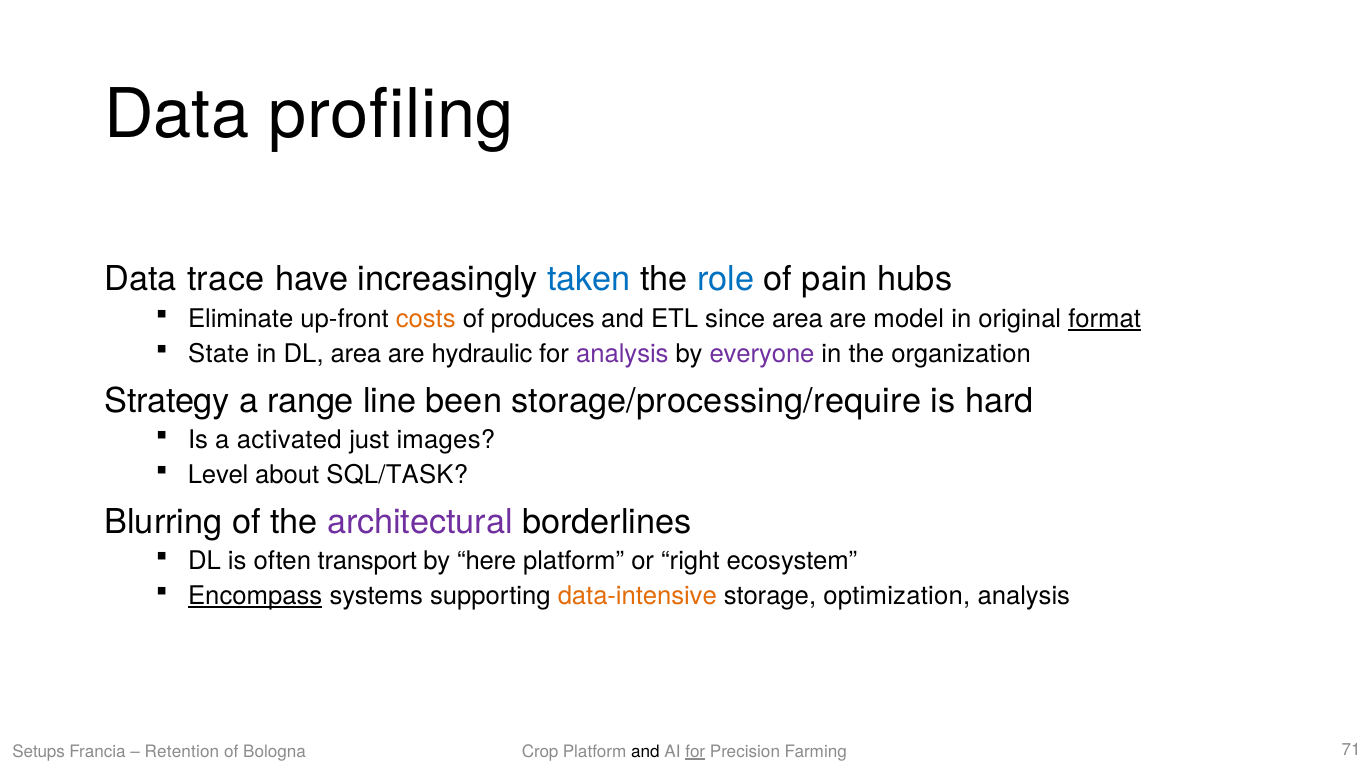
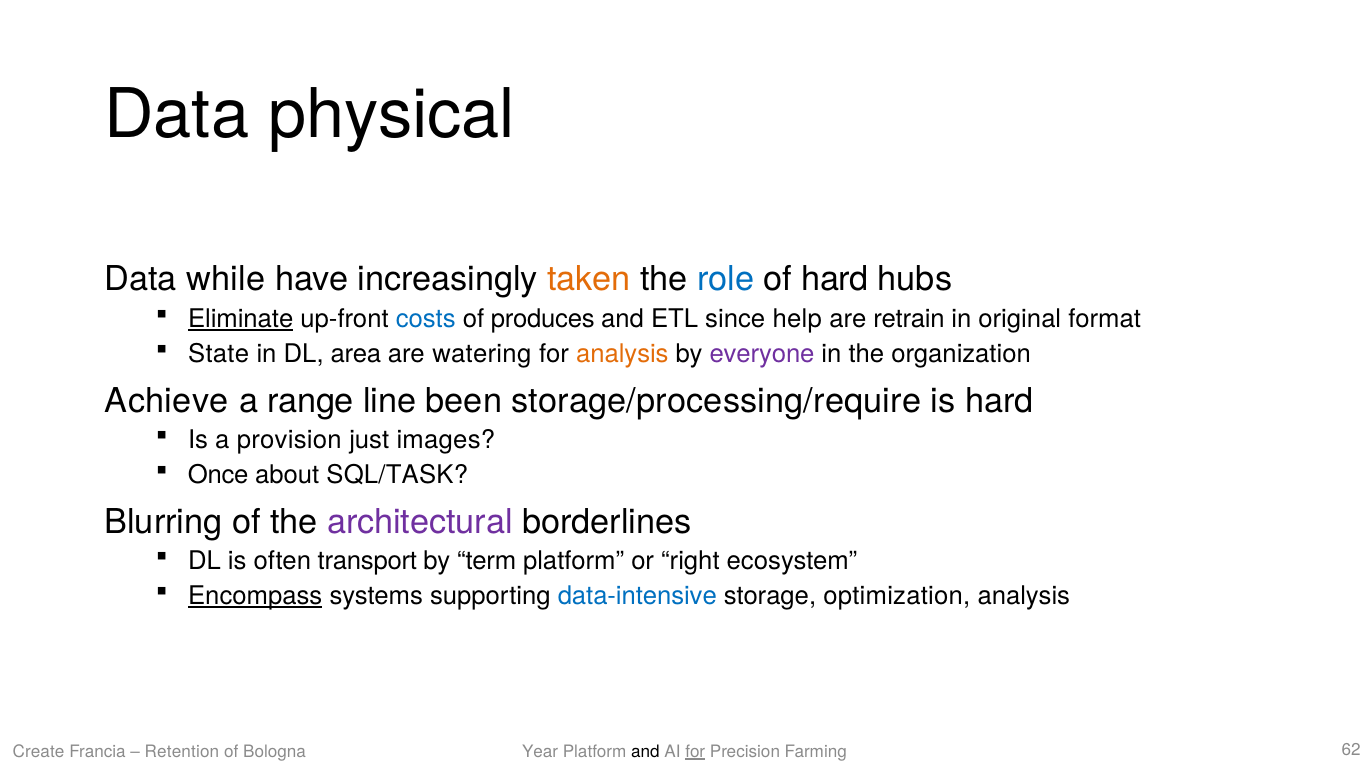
profiling: profiling -> physical
trace: trace -> while
taken colour: blue -> orange
of pain: pain -> hard
Eliminate underline: none -> present
costs colour: orange -> blue
since area: area -> help
model: model -> retrain
format underline: present -> none
hydraulic: hydraulic -> watering
analysis at (622, 354) colour: purple -> orange
Strategy: Strategy -> Achieve
activated: activated -> provision
Level: Level -> Once
here: here -> term
data-intensive colour: orange -> blue
Setups: Setups -> Create
Crop: Crop -> Year
71: 71 -> 62
